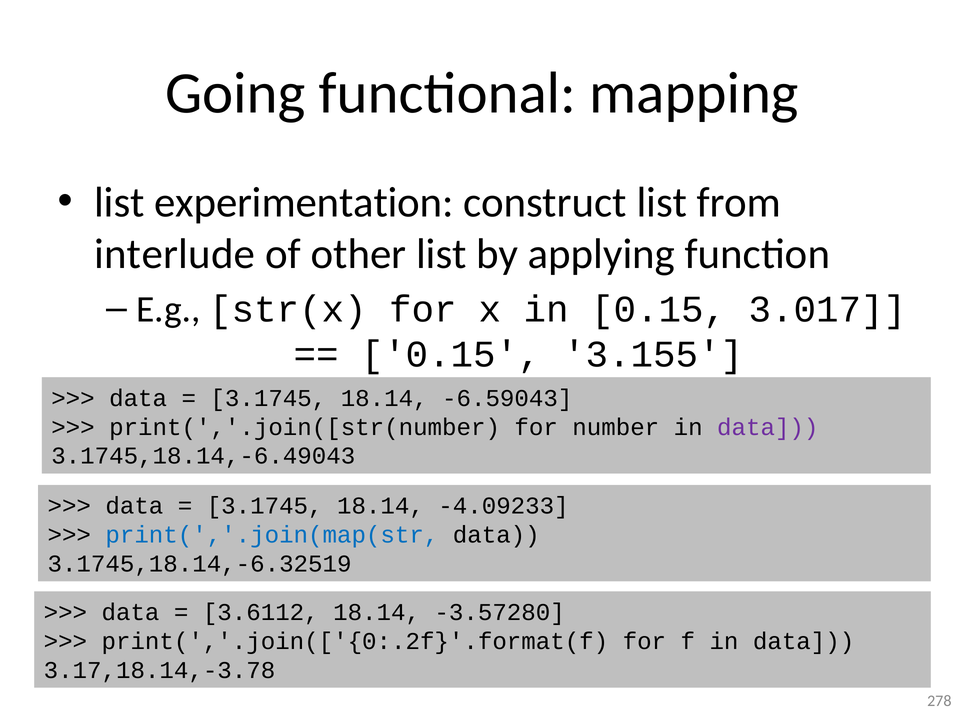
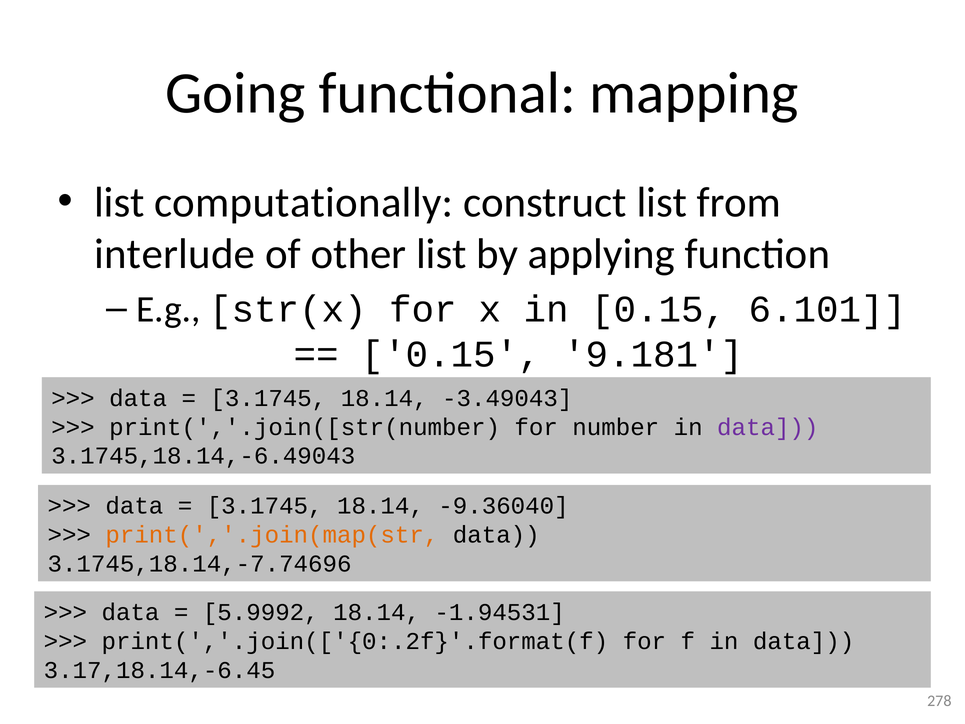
experimentation: experimentation -> computationally
3.017: 3.017 -> 6.101
3.155: 3.155 -> 9.181
-6.59043: -6.59043 -> -3.49043
-4.09233: -4.09233 -> -9.36040
print(','.join(map(str colour: blue -> orange
3.1745,18.14,-6.32519: 3.1745,18.14,-6.32519 -> 3.1745,18.14,-7.74696
3.6112: 3.6112 -> 5.9992
-3.57280: -3.57280 -> -1.94531
3.17,18.14,-3.78: 3.17,18.14,-3.78 -> 3.17,18.14,-6.45
